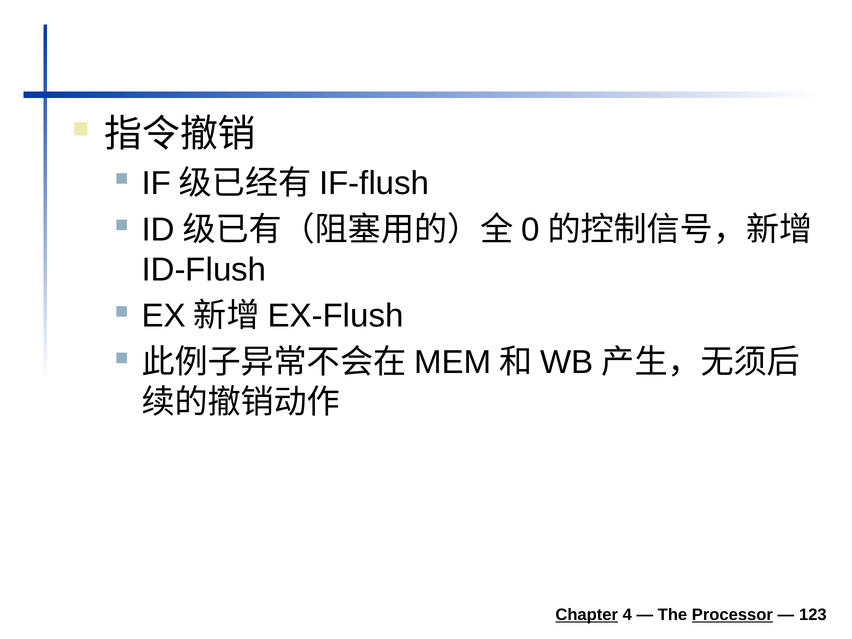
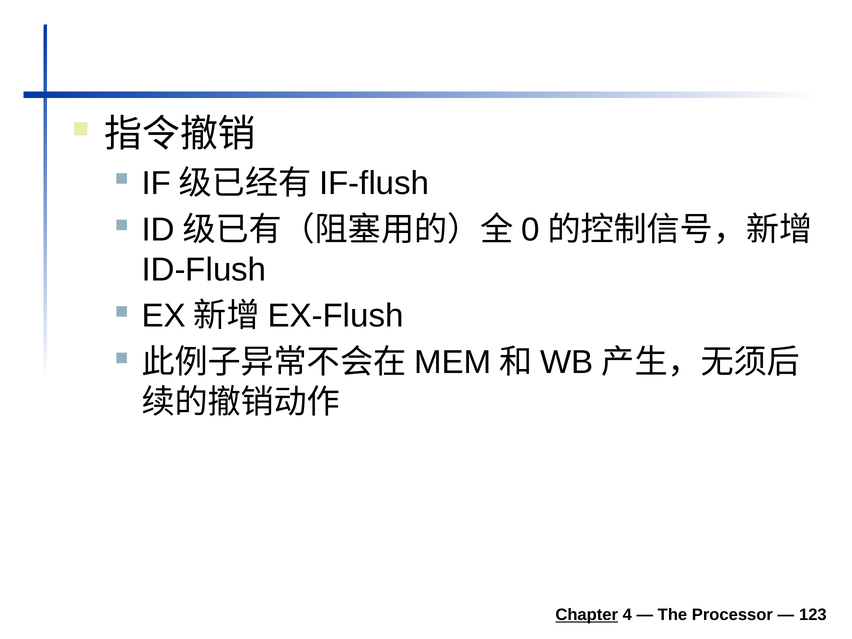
Processor underline: present -> none
